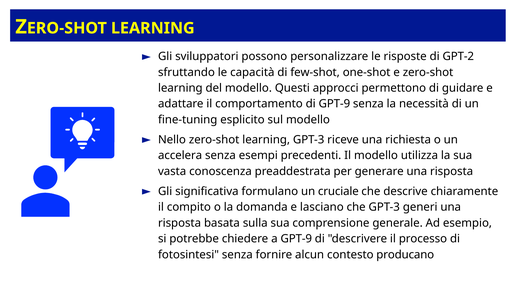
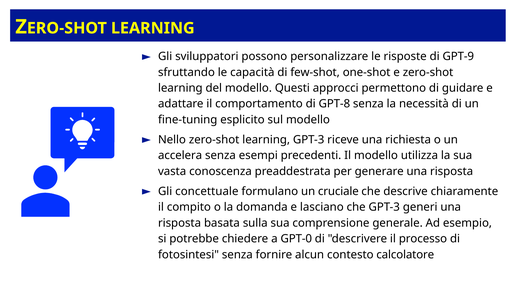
GPT-2: GPT-2 -> GPT-9
di GPT-9: GPT-9 -> GPT-8
significativa: significativa -> concettuale
a GPT-9: GPT-9 -> GPT-0
producano: producano -> calcolatore
